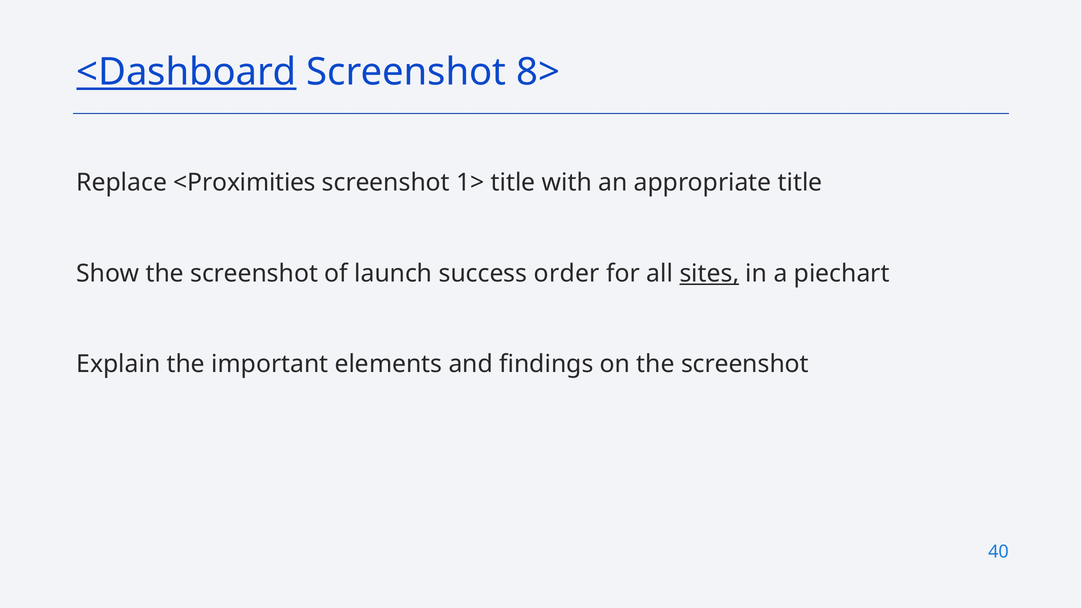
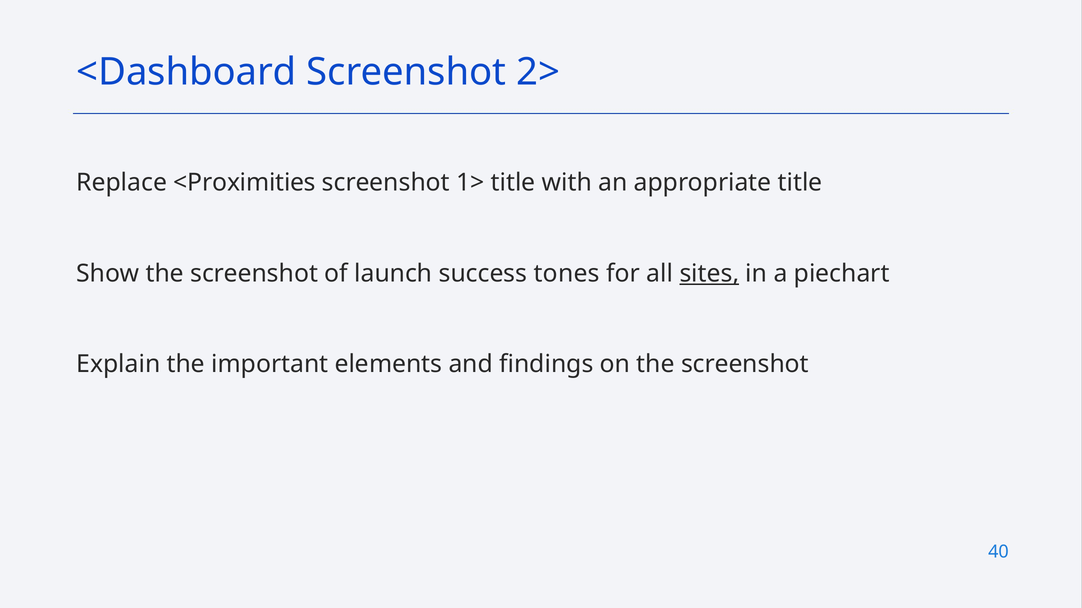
<Dashboard underline: present -> none
8>: 8> -> 2>
order: order -> tones
